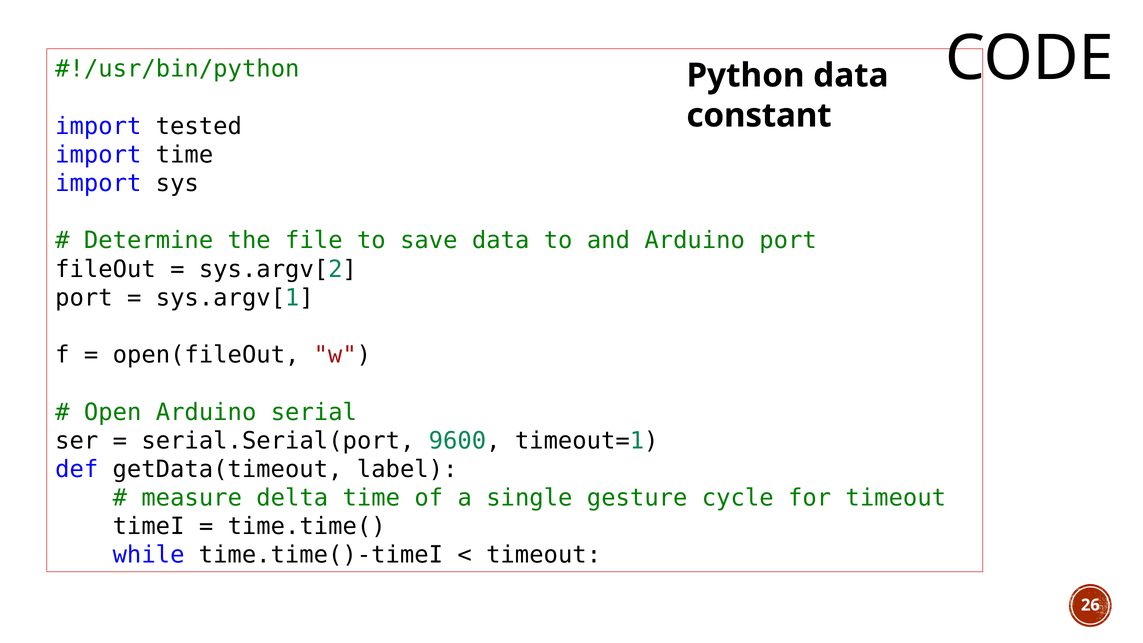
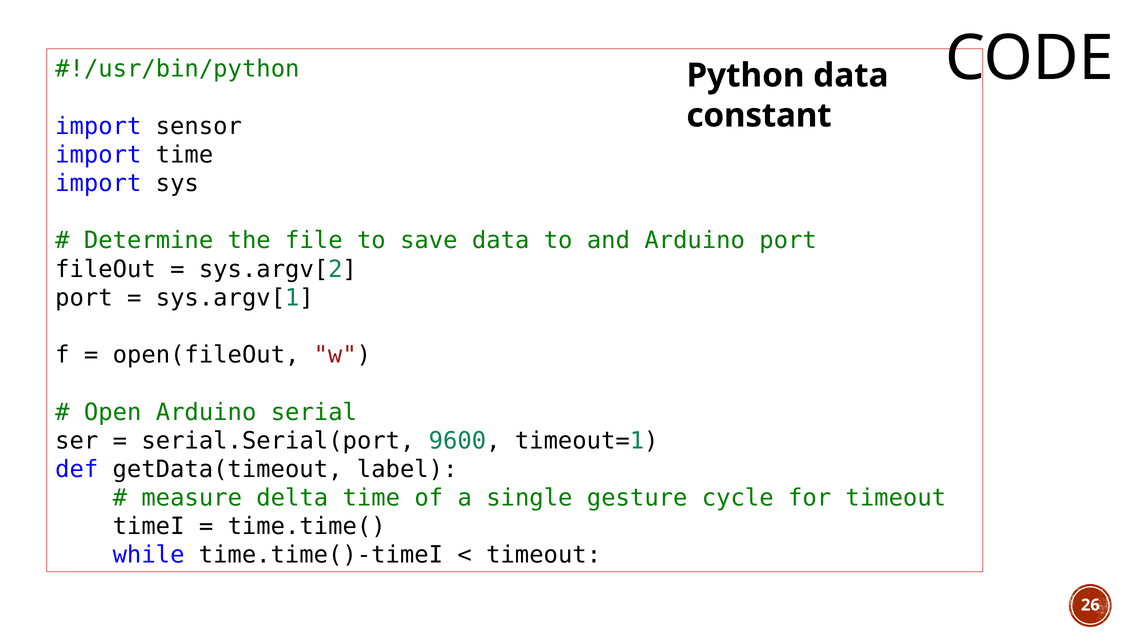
tested: tested -> sensor
